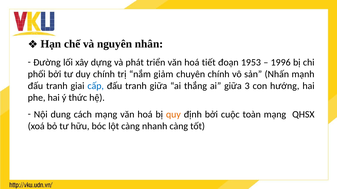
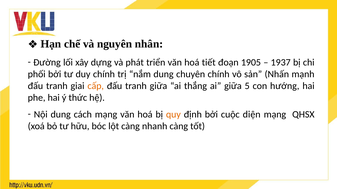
1953: 1953 -> 1905
1996: 1996 -> 1937
nắm giảm: giảm -> dung
cấp colour: blue -> orange
3: 3 -> 5
toàn: toàn -> diện
